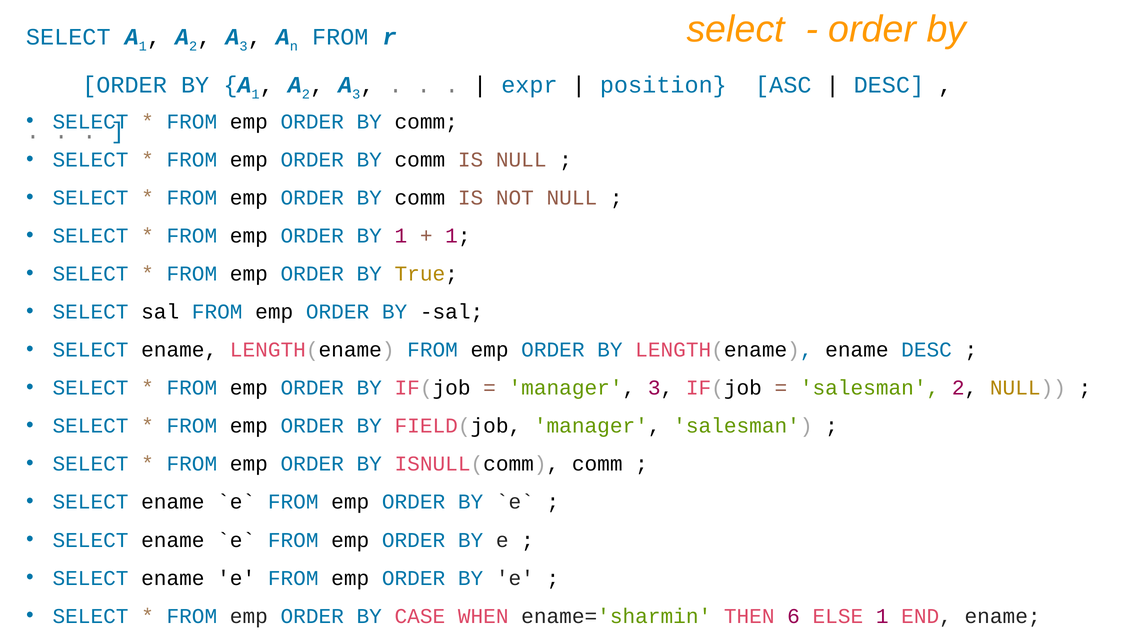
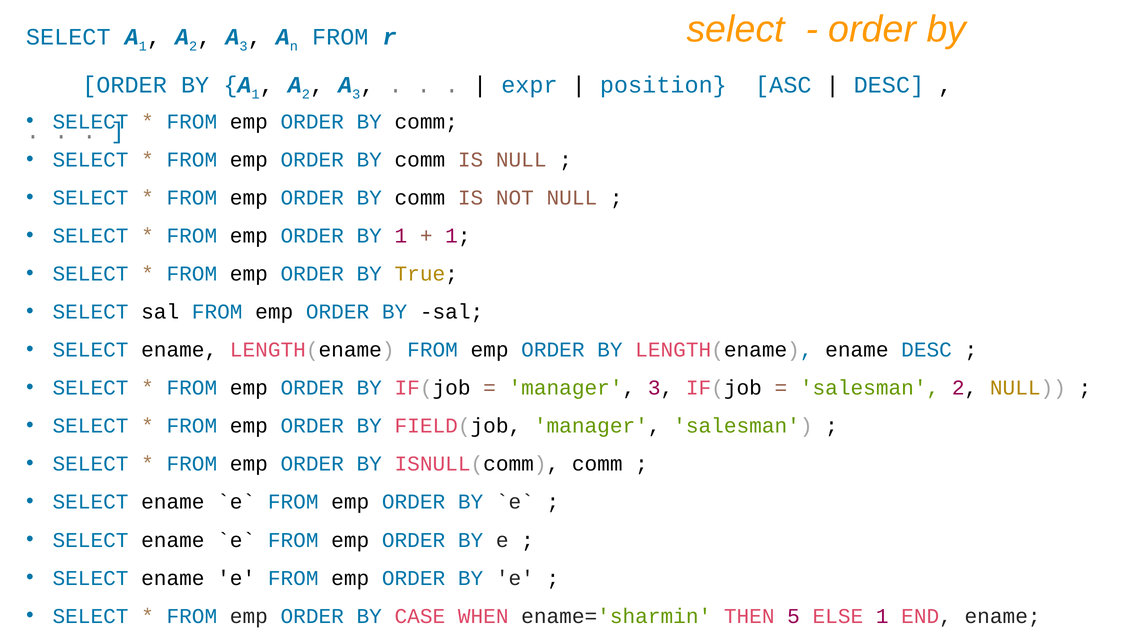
6: 6 -> 5
